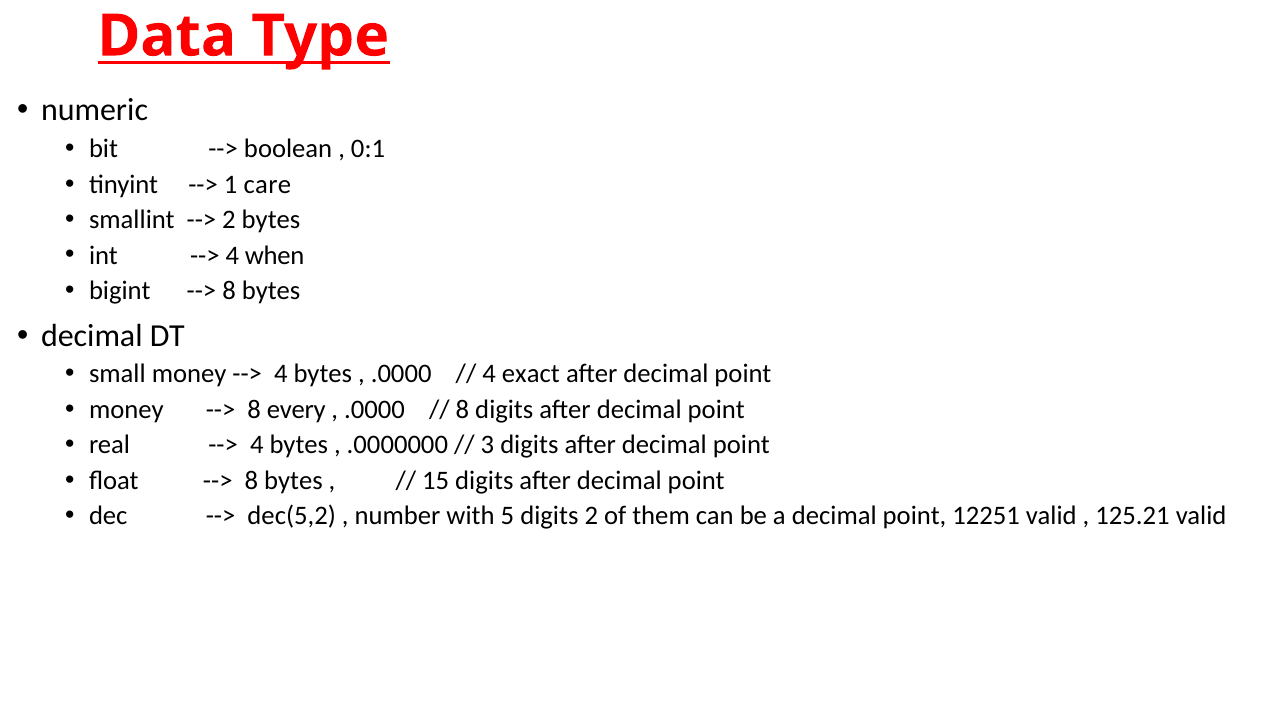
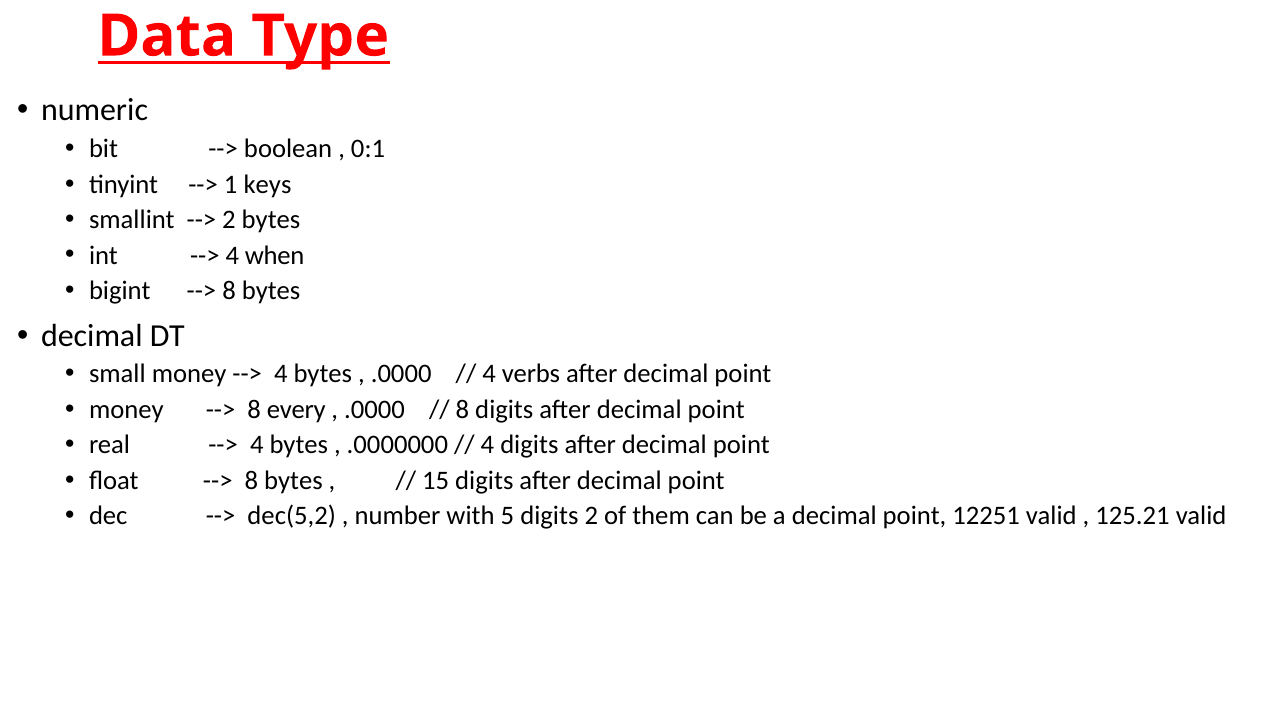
care: care -> keys
exact: exact -> verbs
3 at (487, 445): 3 -> 4
